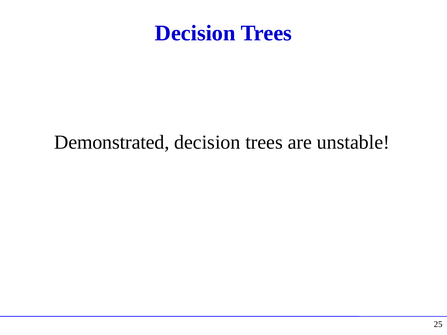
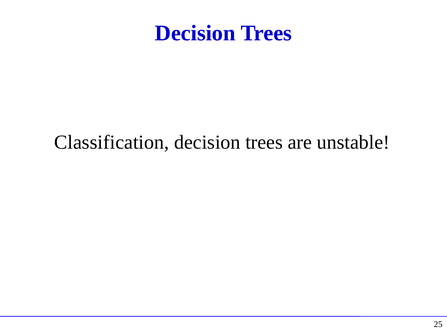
Demonstrated: Demonstrated -> Classification
